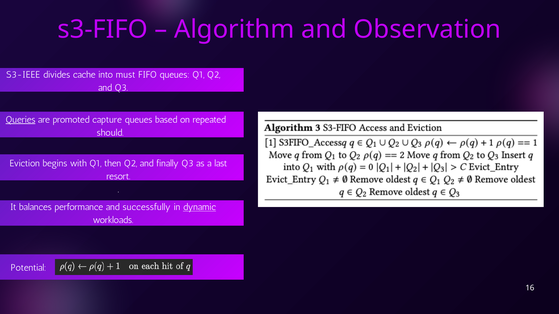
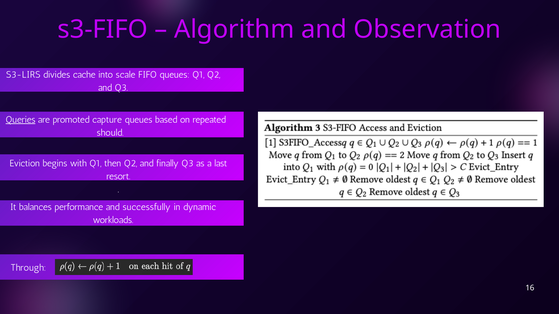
S3-IEEE: S3-IEEE -> S3-LIRS
must: must -> scale
dynamic underline: present -> none
Potential: Potential -> Through
